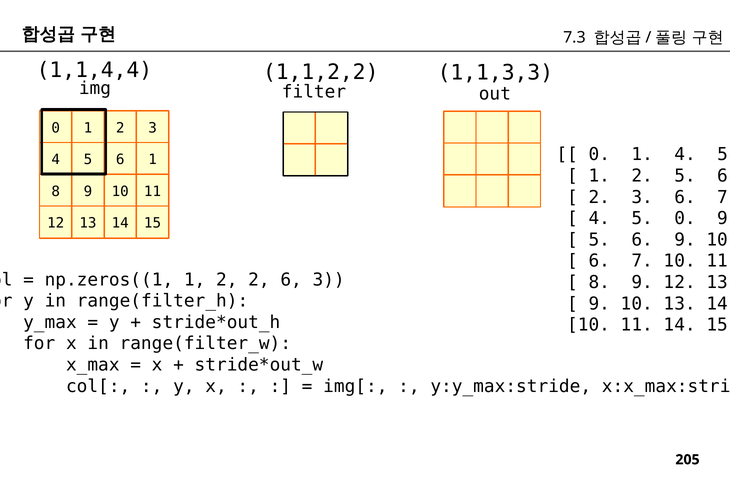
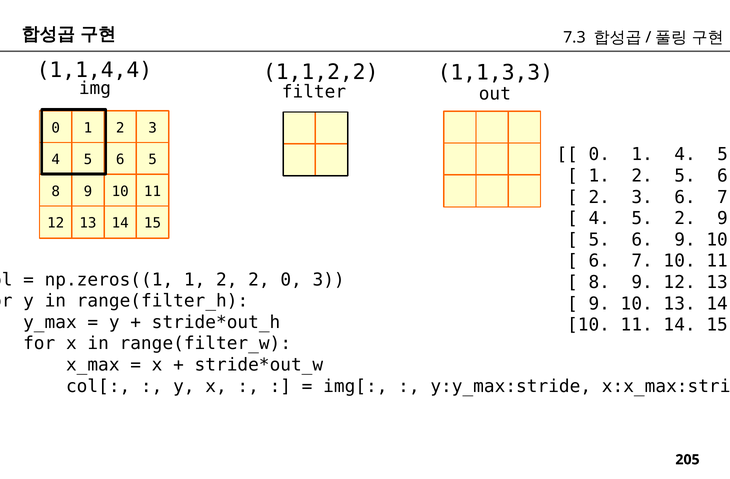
6 1: 1 -> 5
5 0: 0 -> 2
2 6: 6 -> 0
